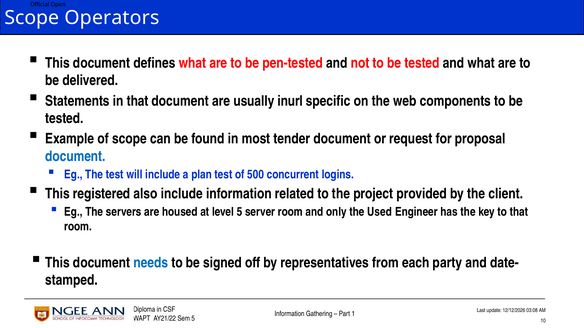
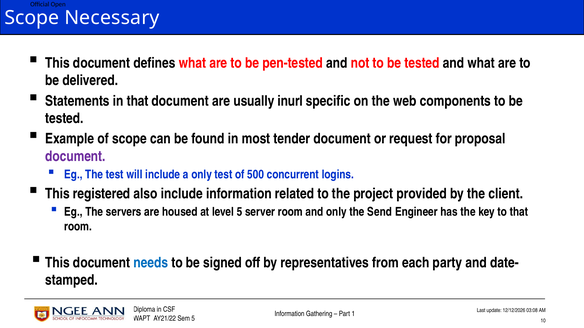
Operators: Operators -> Necessary
document at (75, 156) colour: blue -> purple
a plan: plan -> only
Used: Used -> Send
